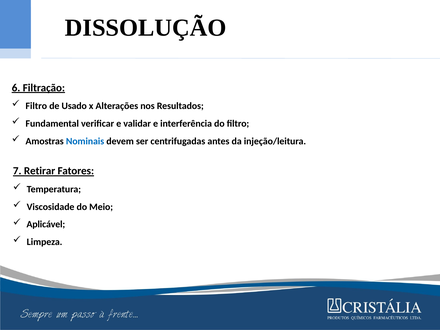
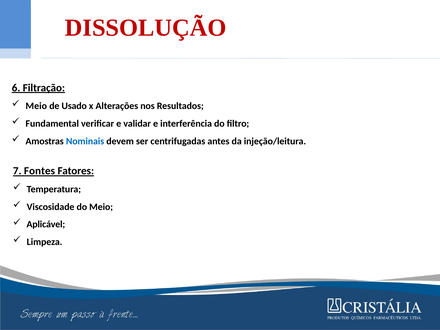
DISSOLUÇÃO colour: black -> red
Filtro at (36, 106): Filtro -> Meio
Retirar: Retirar -> Fontes
